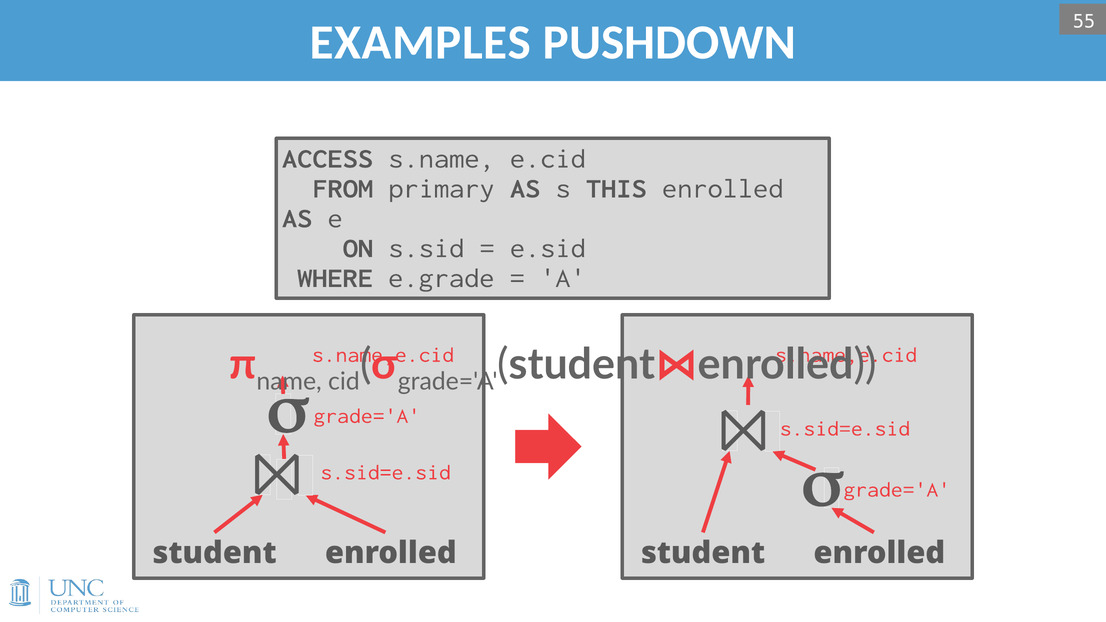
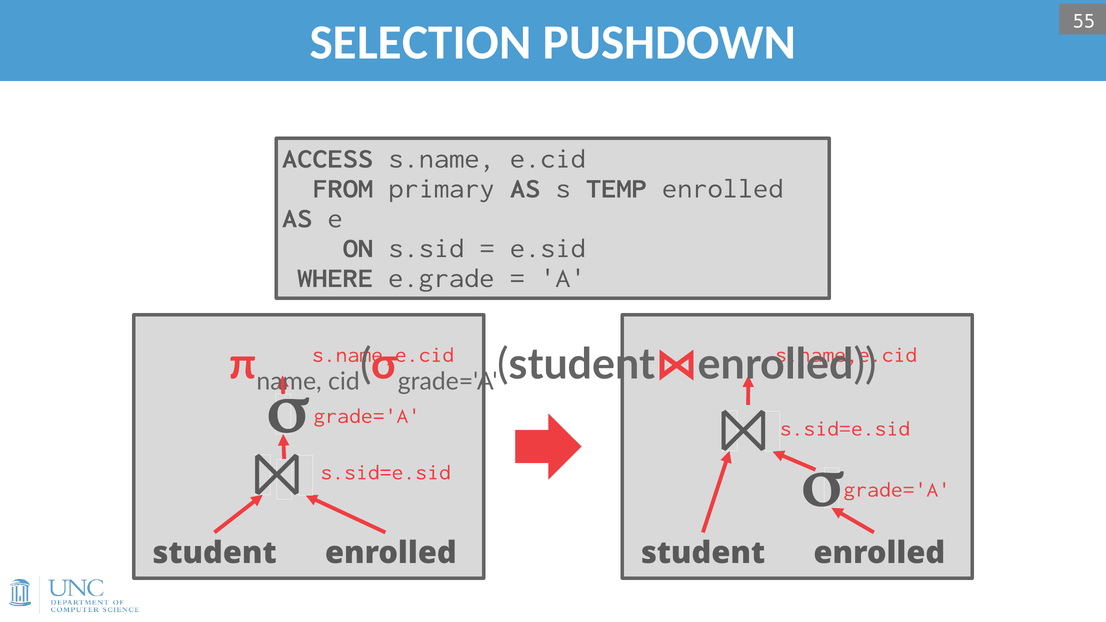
EXAMPLES: EXAMPLES -> SELECTION
THIS: THIS -> TEMP
